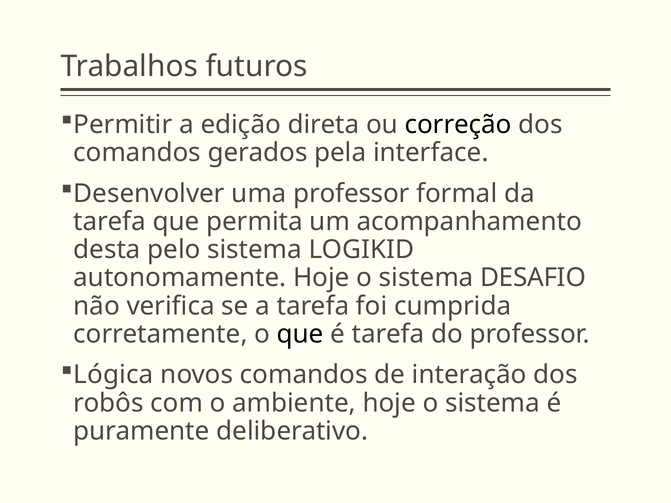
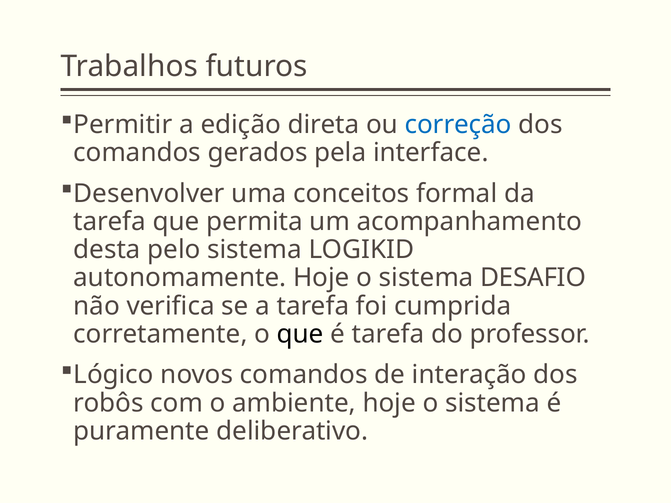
correção colour: black -> blue
uma professor: professor -> conceitos
Lógica: Lógica -> Lógico
